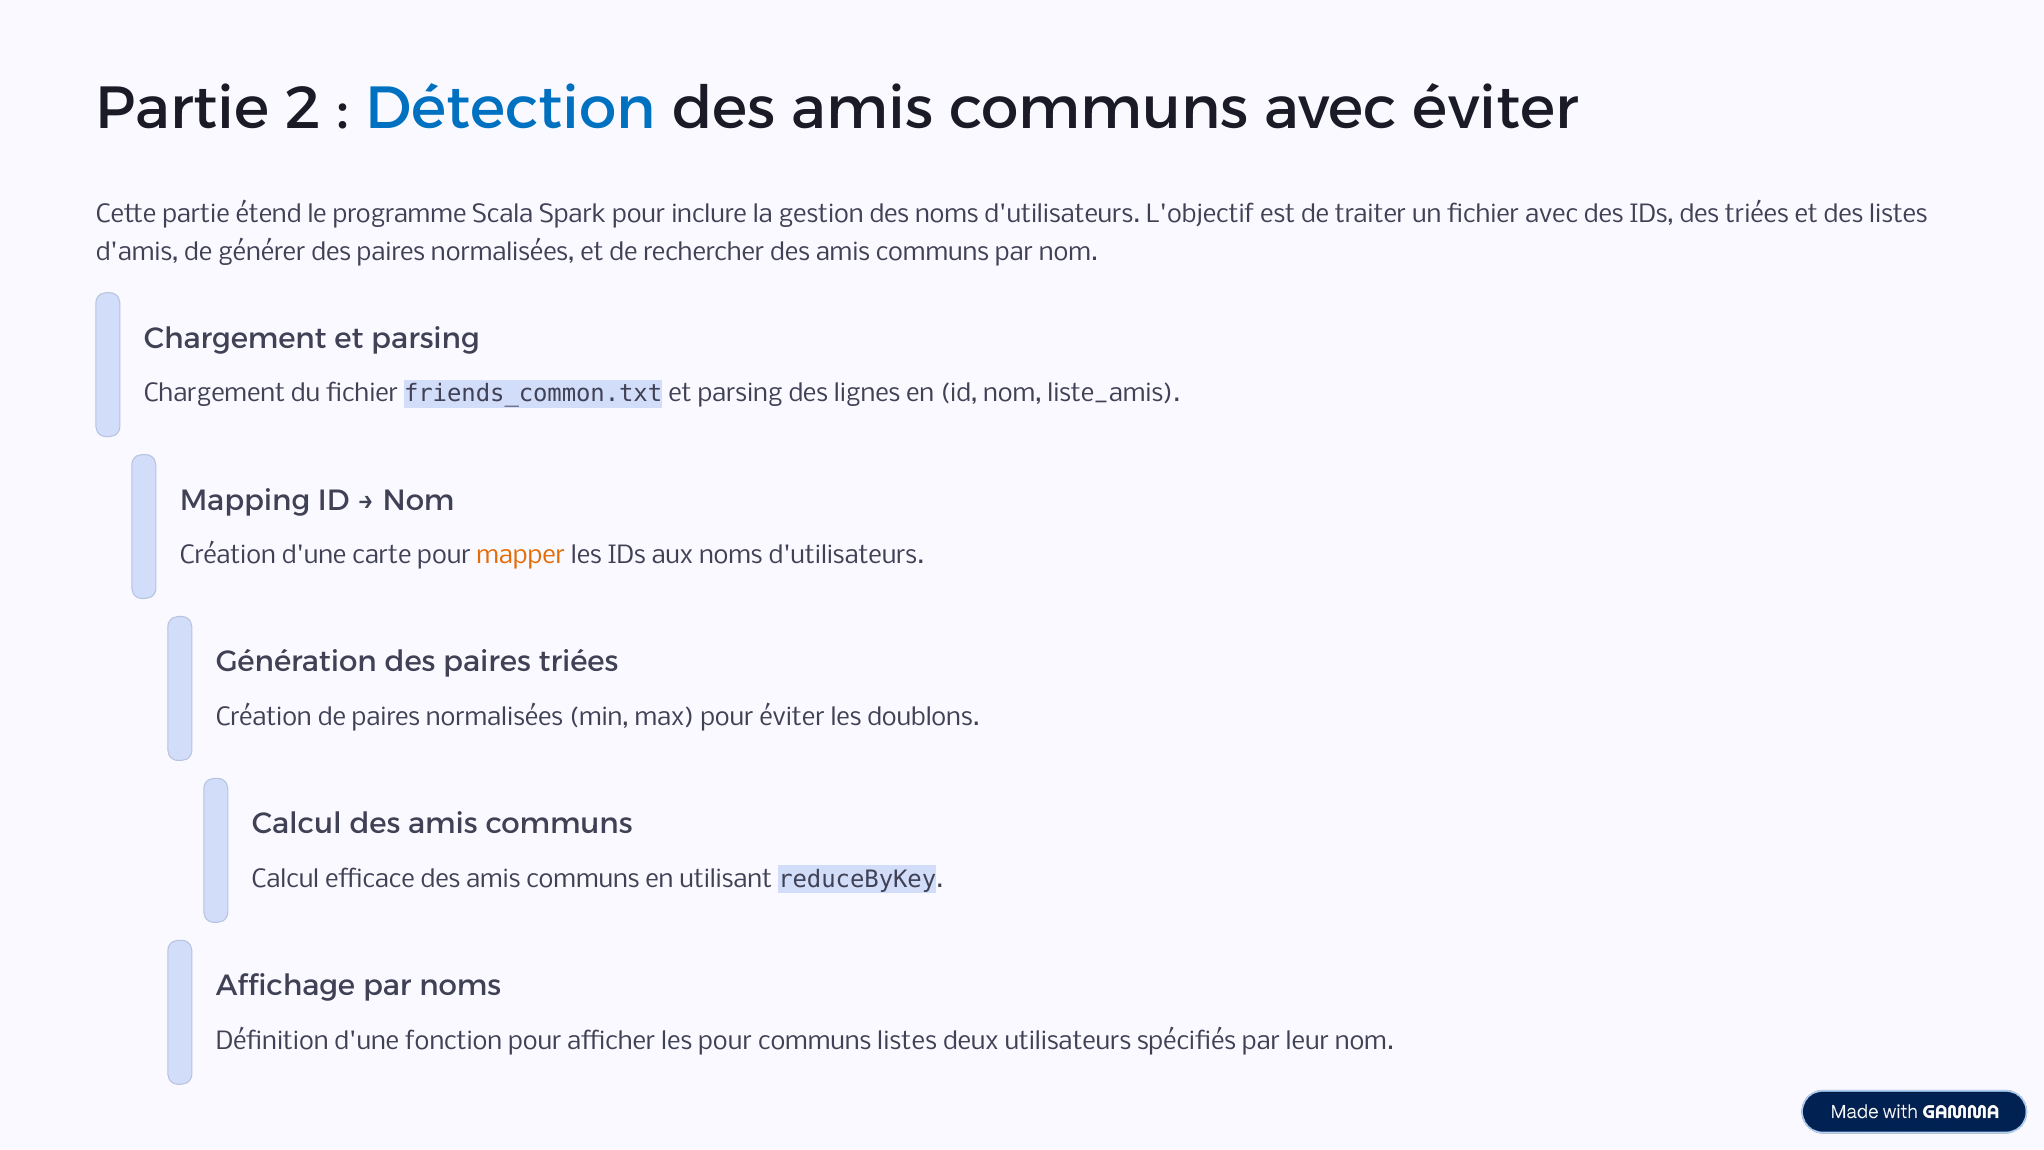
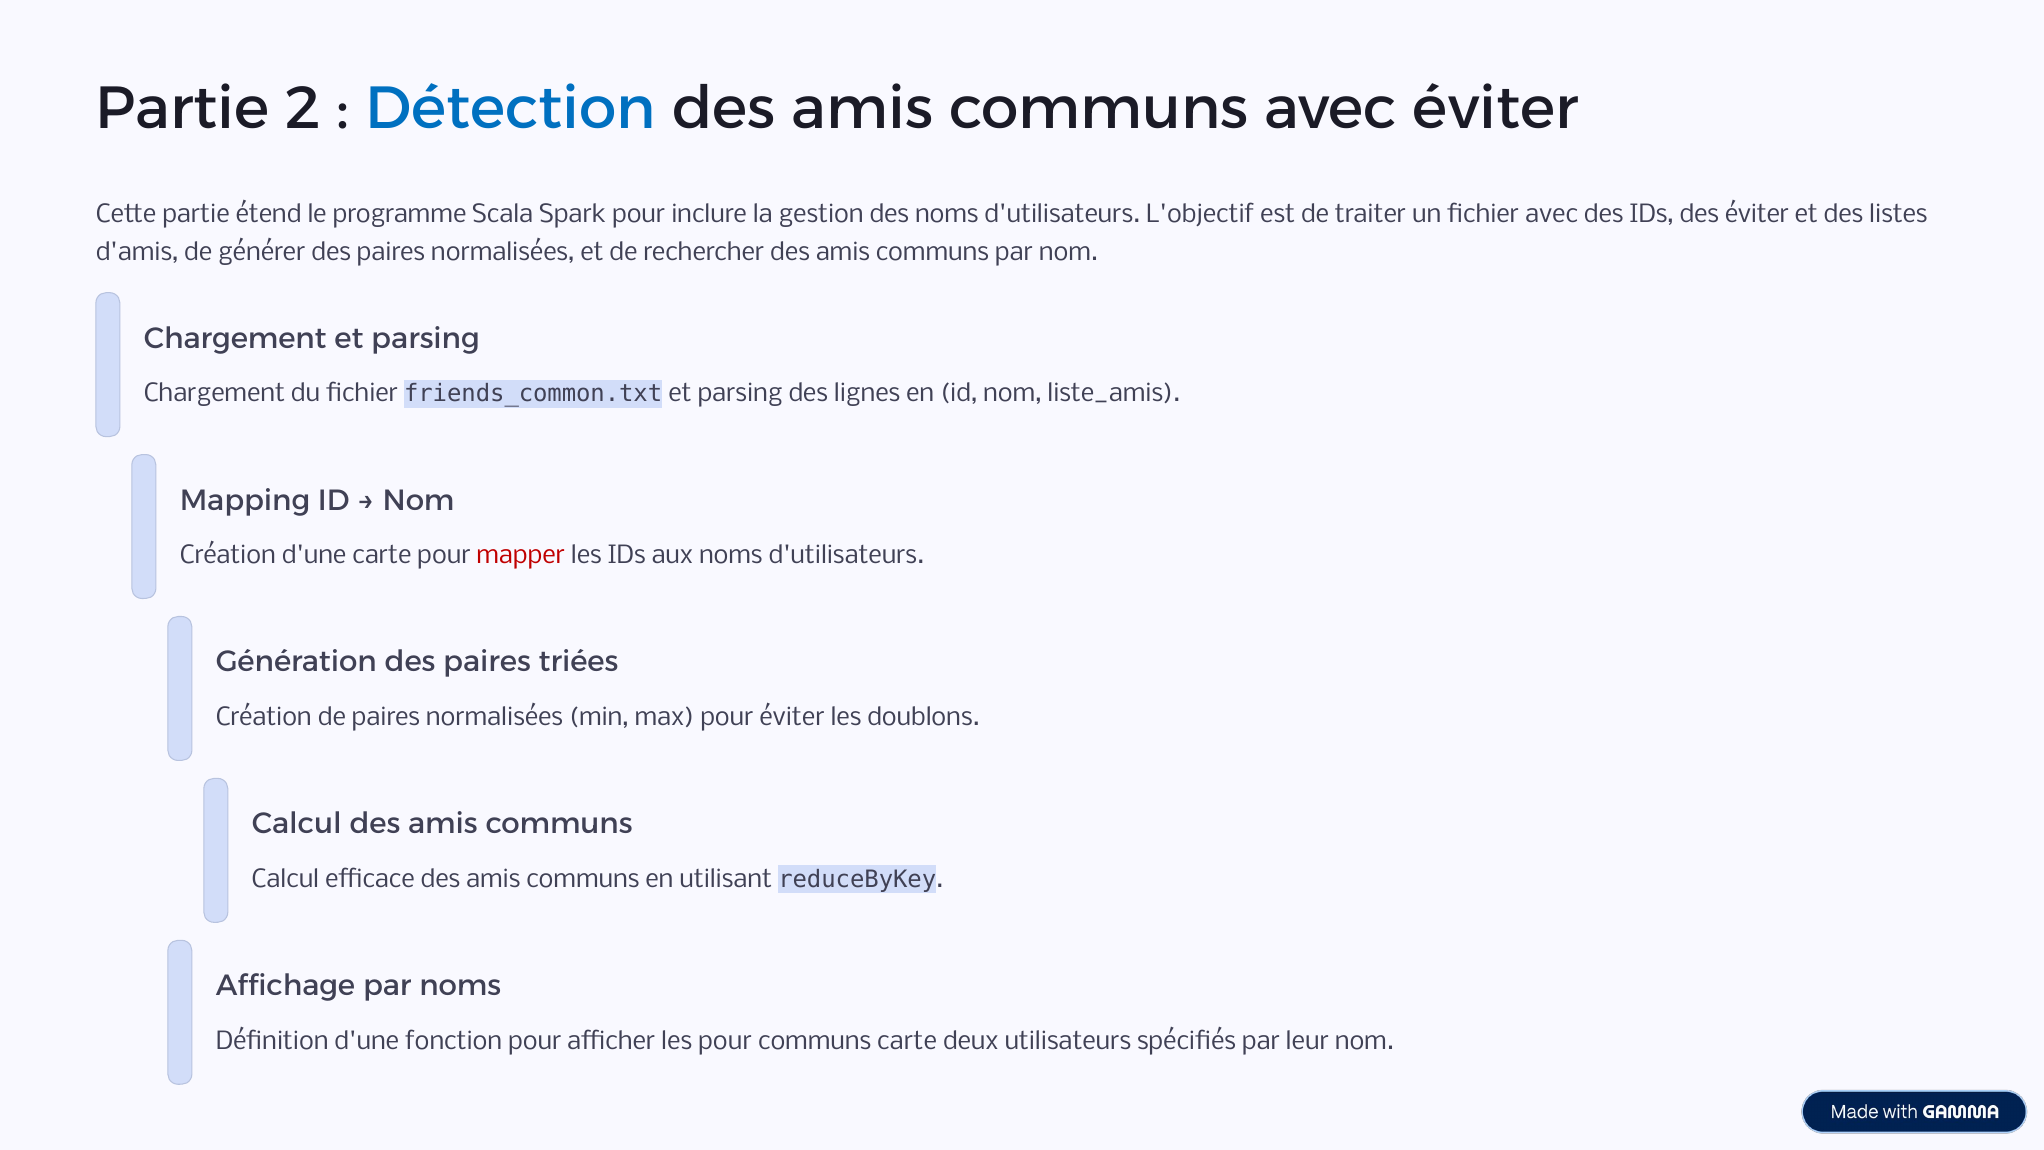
des triées: triées -> éviter
mapper colour: orange -> red
communs listes: listes -> carte
